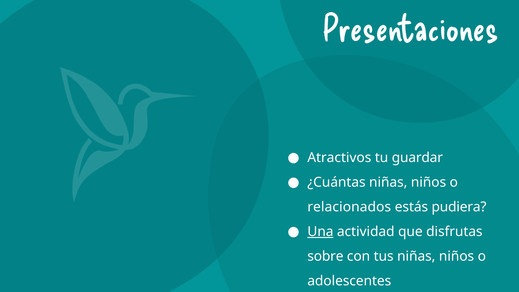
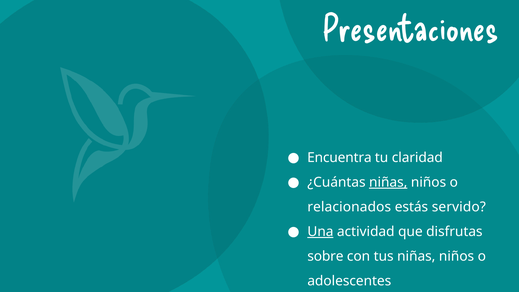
Atractivos: Atractivos -> Encuentra
guardar: guardar -> claridad
niñas at (388, 182) underline: none -> present
pudiera: pudiera -> servido
